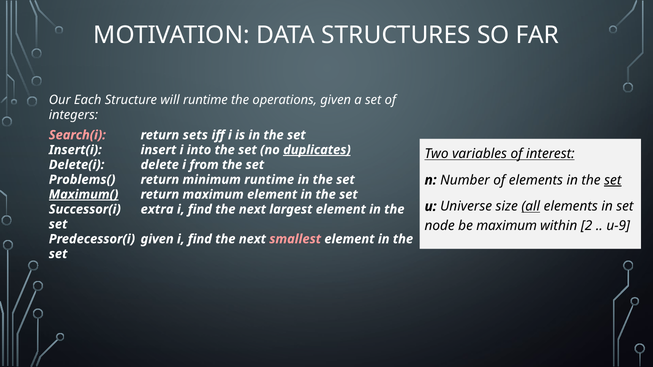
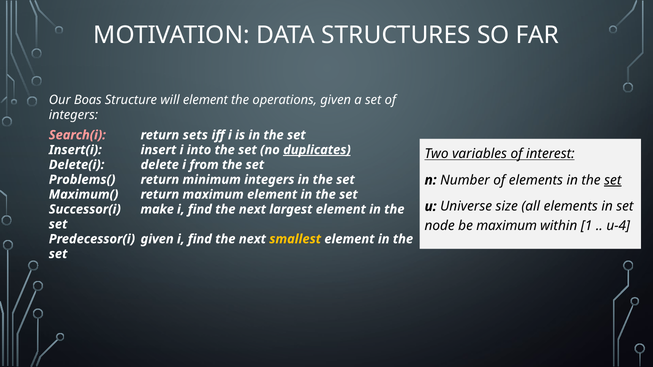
Each: Each -> Boas
will runtime: runtime -> element
minimum runtime: runtime -> integers
Maximum( underline: present -> none
all underline: present -> none
extra: extra -> make
2: 2 -> 1
u-9: u-9 -> u-4
smallest colour: pink -> yellow
